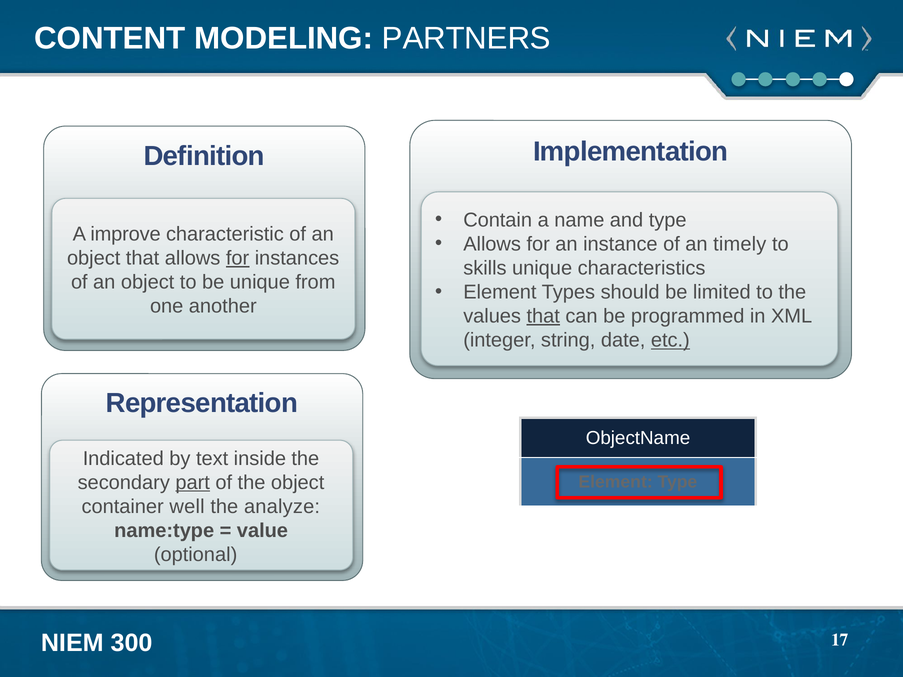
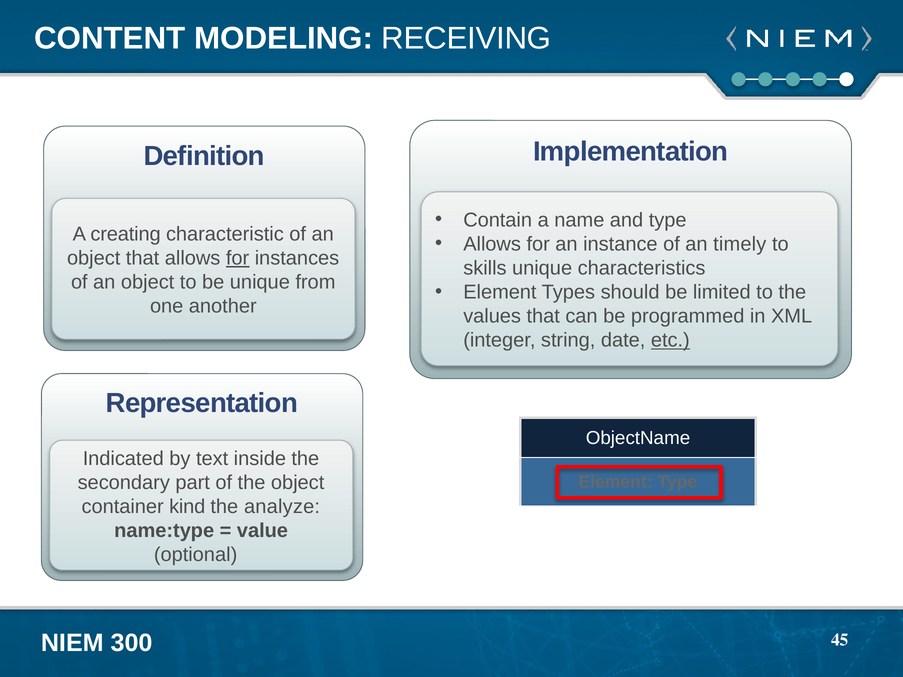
PARTNERS: PARTNERS -> RECEIVING
improve: improve -> creating
that at (543, 316) underline: present -> none
part underline: present -> none
well: well -> kind
17: 17 -> 45
